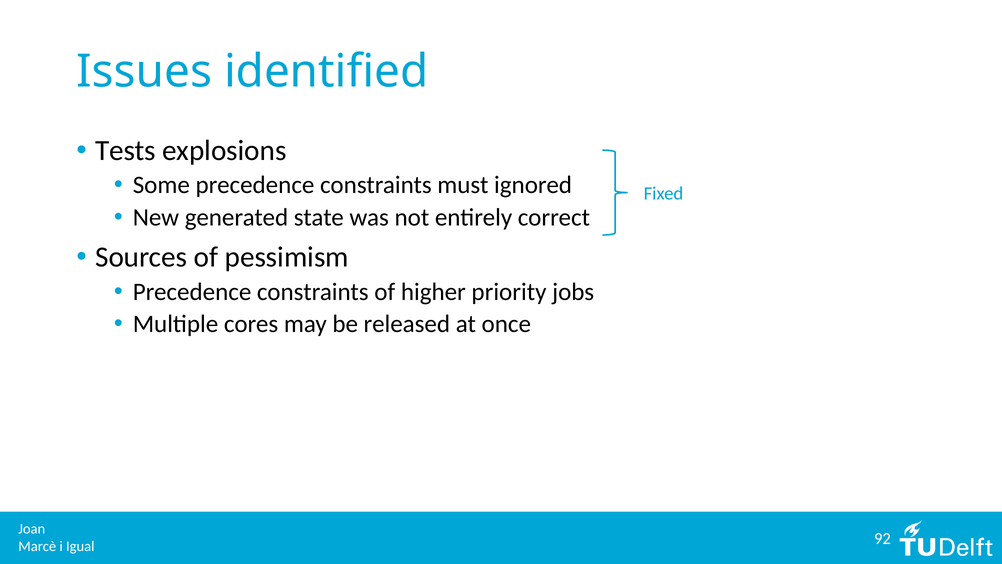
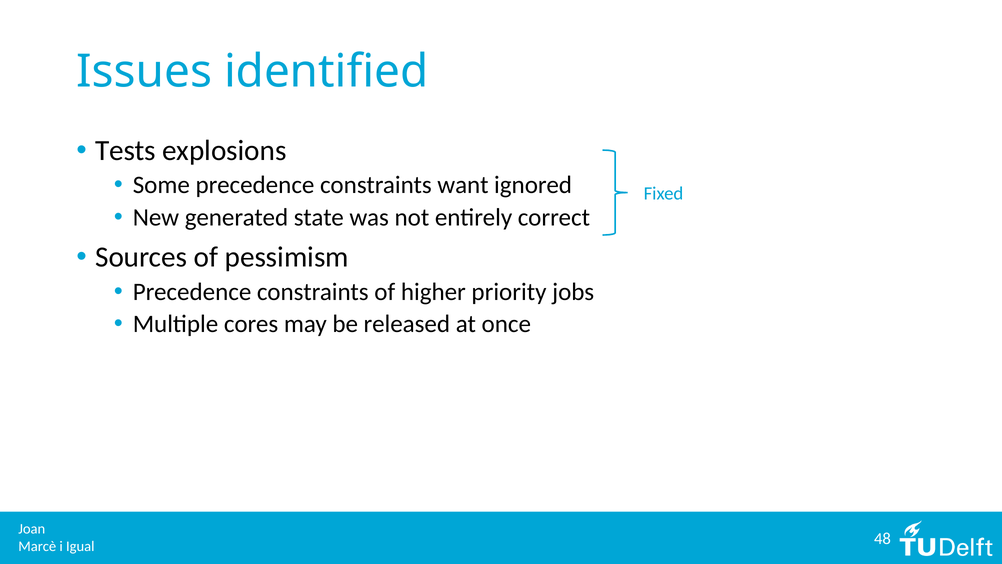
must: must -> want
92: 92 -> 48
